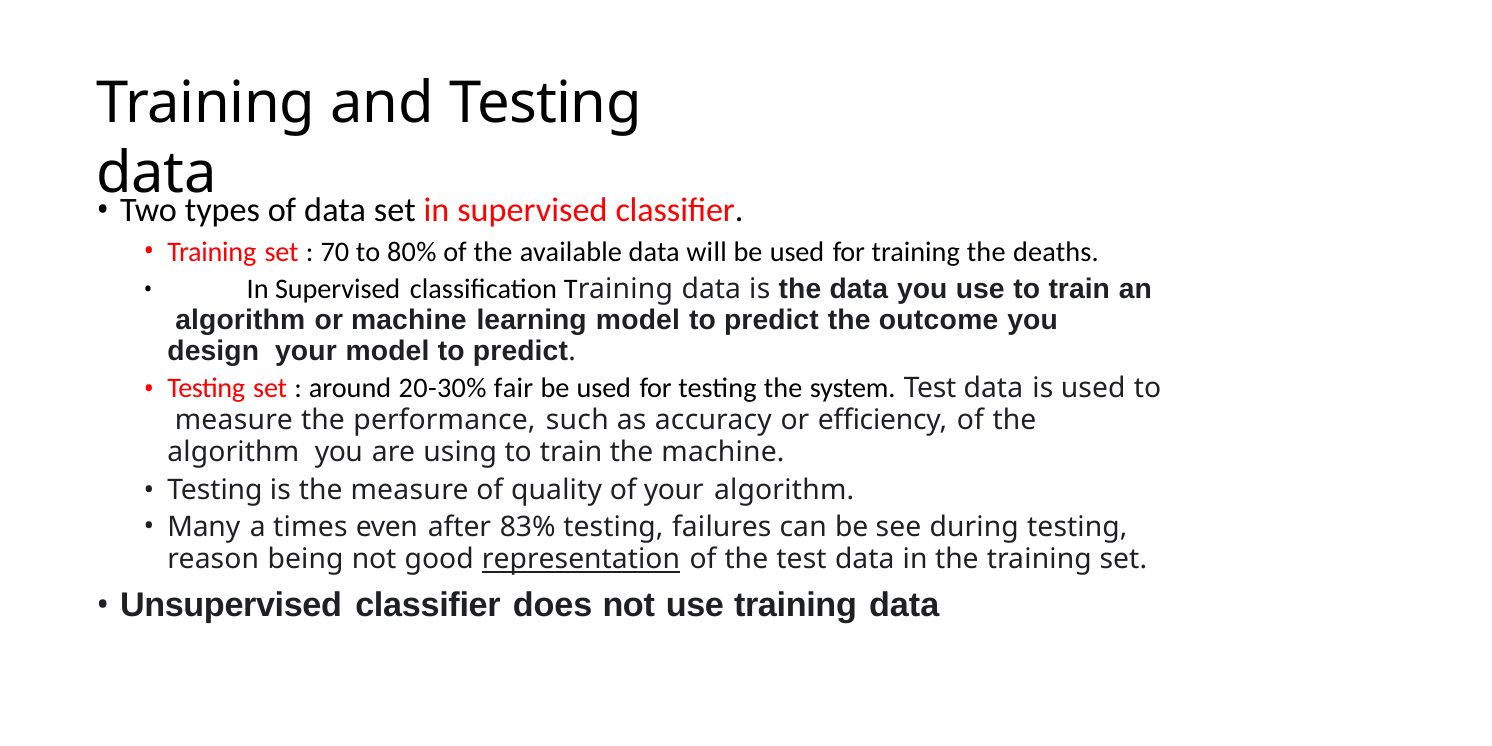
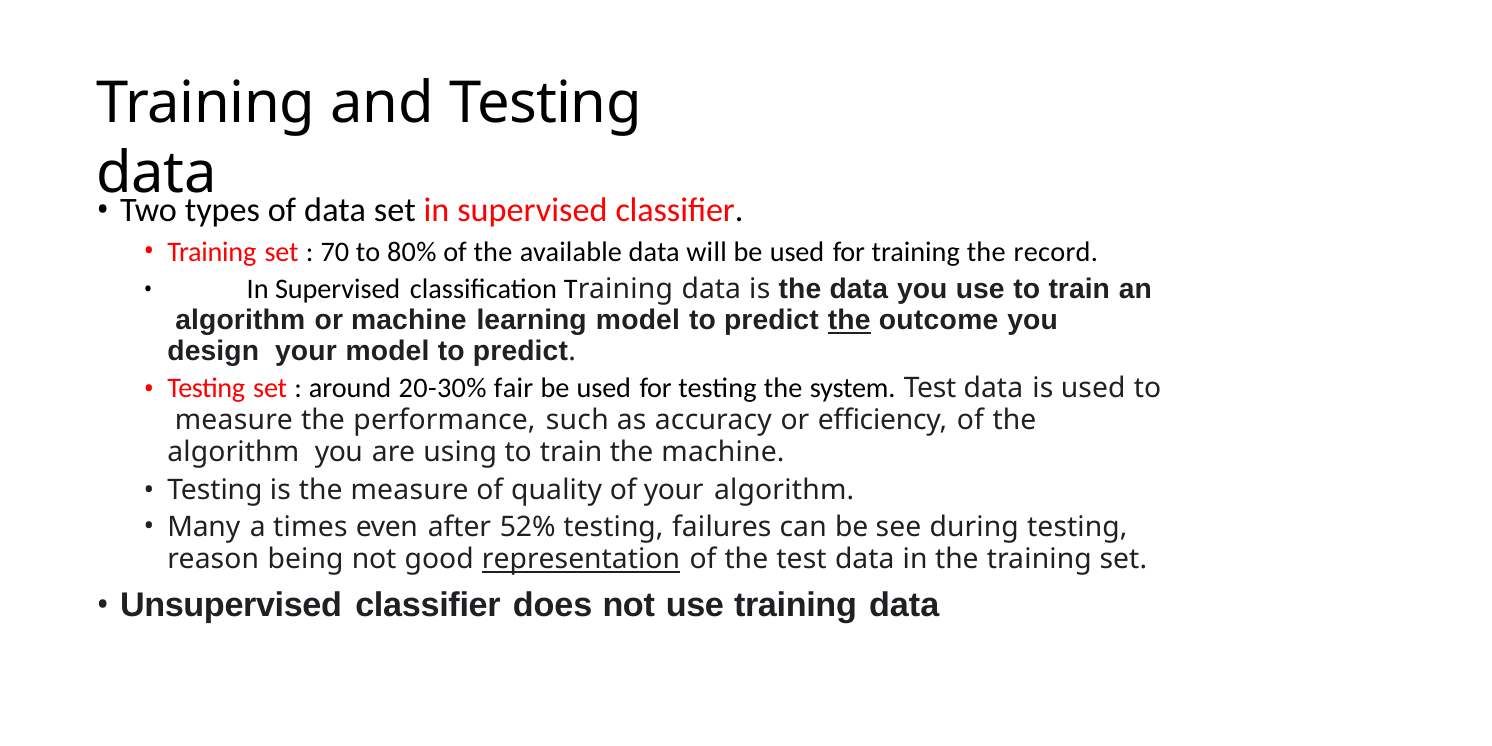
deaths: deaths -> record
the at (849, 321) underline: none -> present
83%: 83% -> 52%
